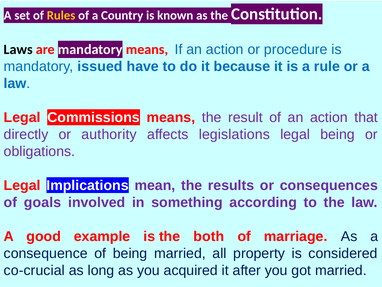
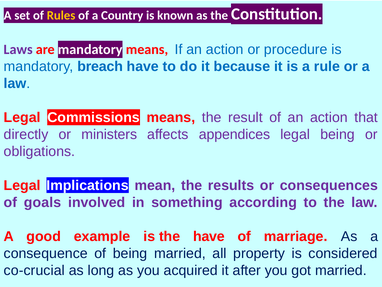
Laws colour: black -> purple
issued: issued -> breach
authority: authority -> ministers
legislations: legislations -> appendices
the both: both -> have
